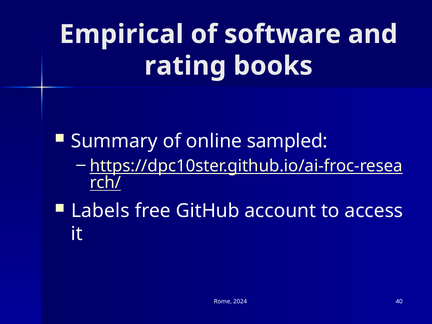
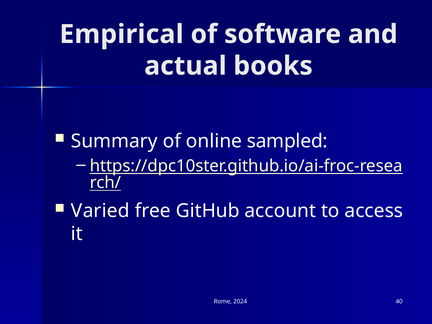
rating: rating -> actual
Labels: Labels -> Varied
